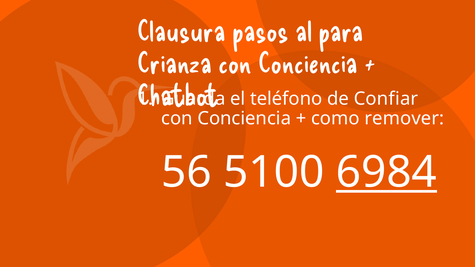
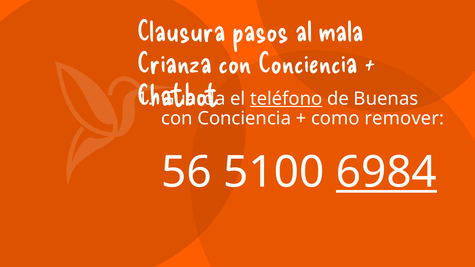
para: para -> mala
teléfono underline: none -> present
Confiar: Confiar -> Buenas
